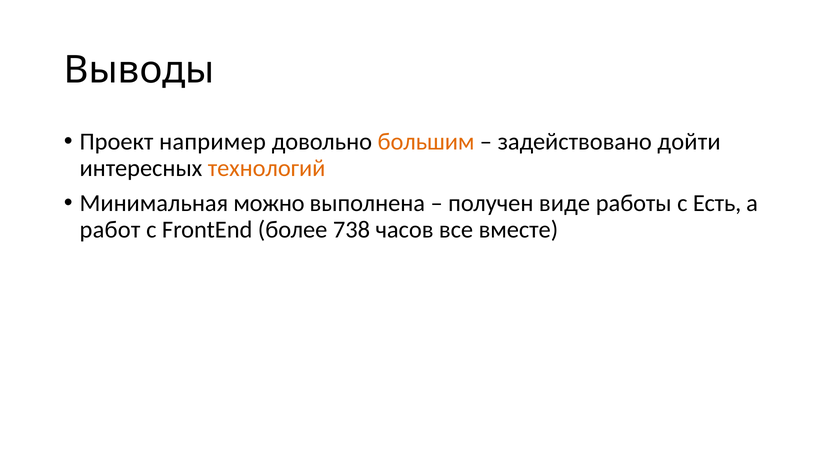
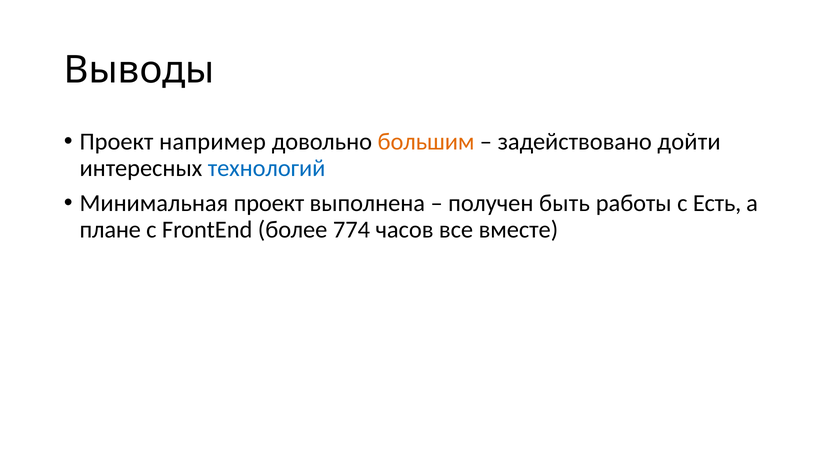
технологий colour: orange -> blue
Минимальная можно: можно -> проект
виде: виде -> быть
работ: работ -> плане
738: 738 -> 774
